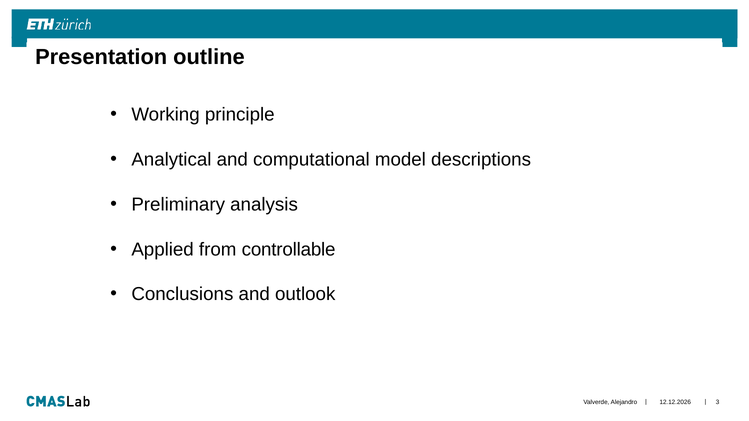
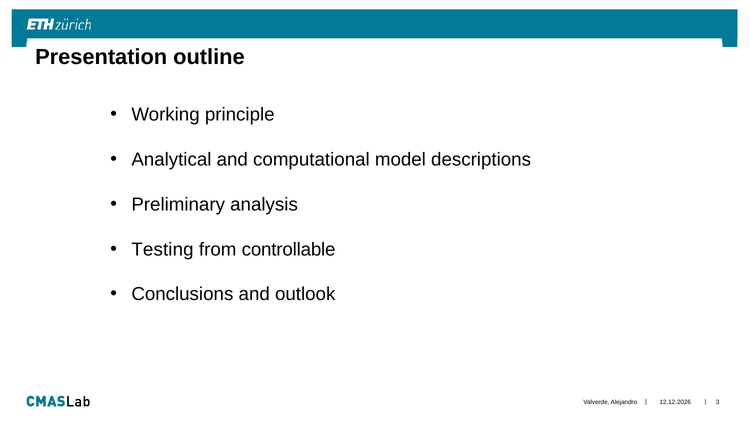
Applied: Applied -> Testing
